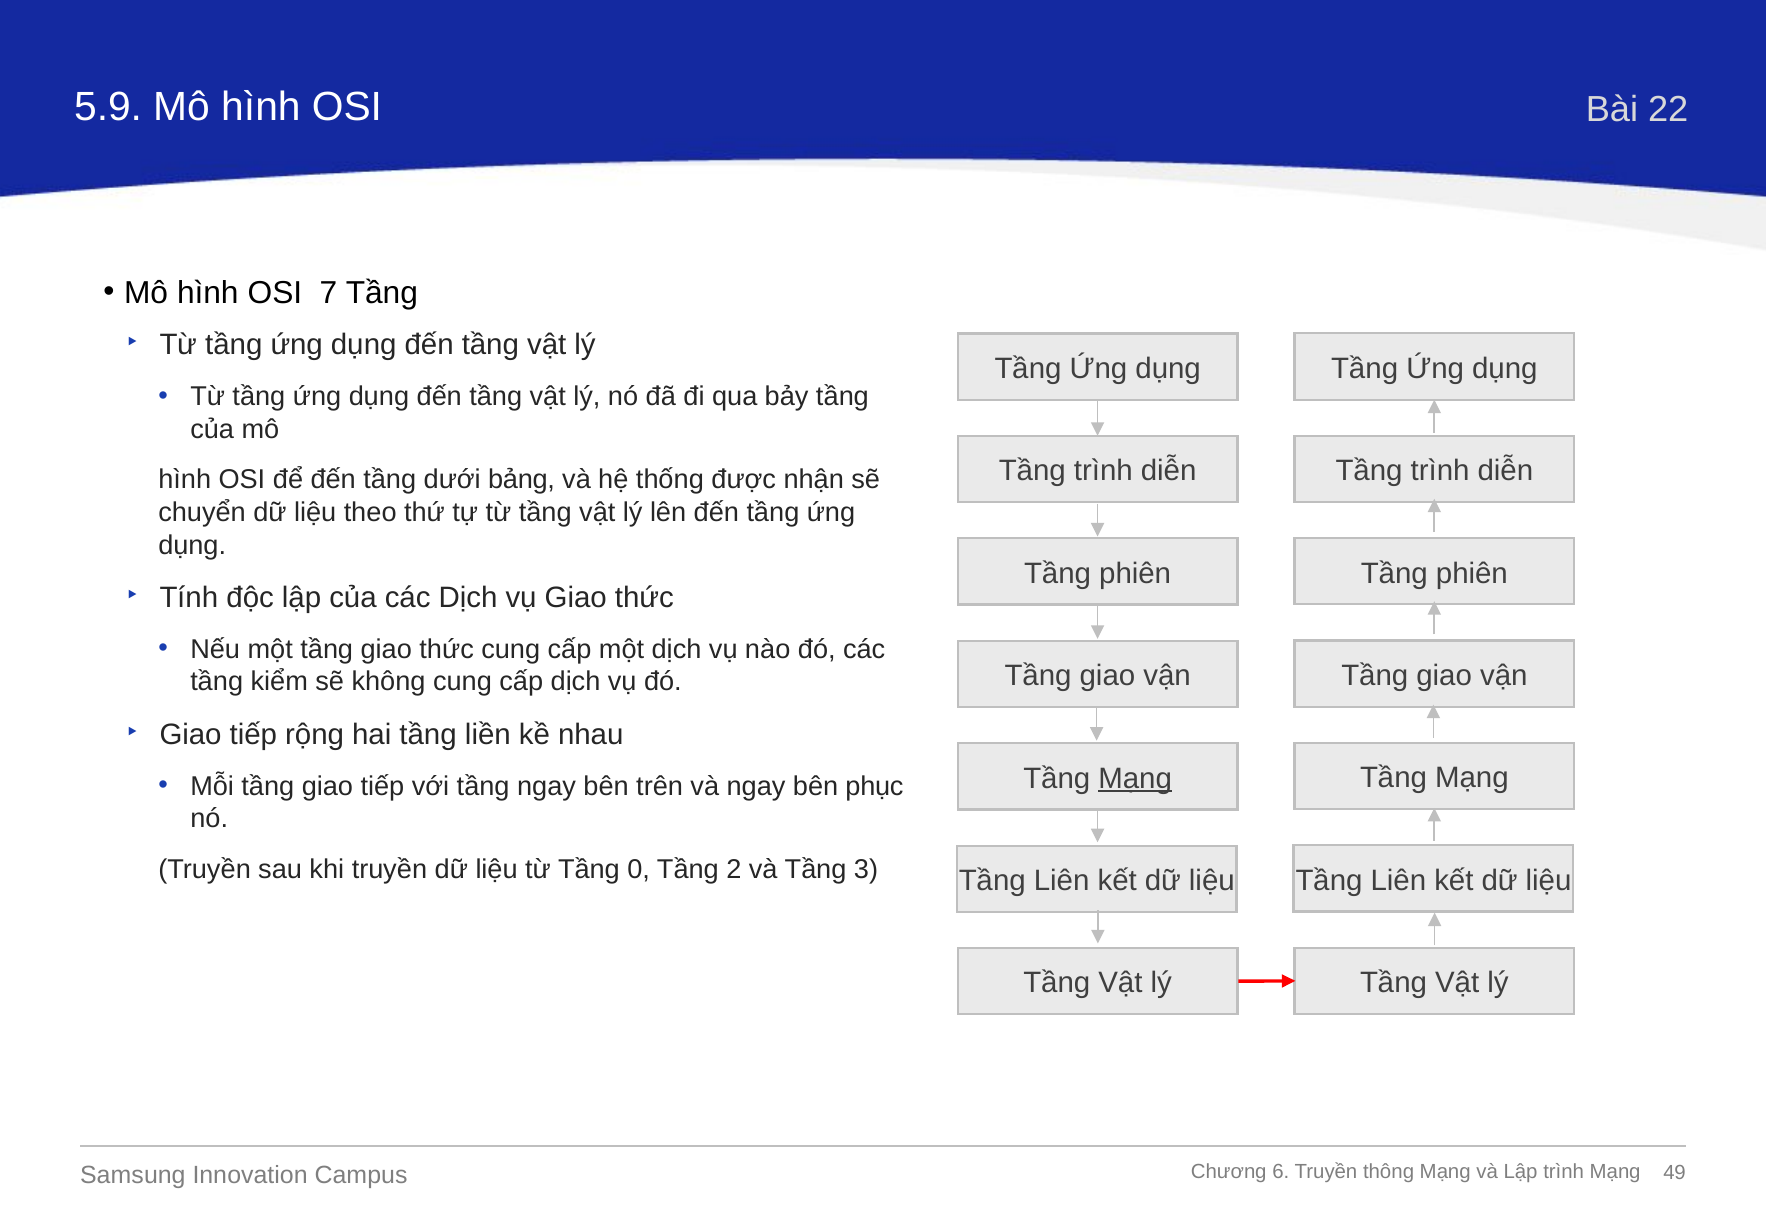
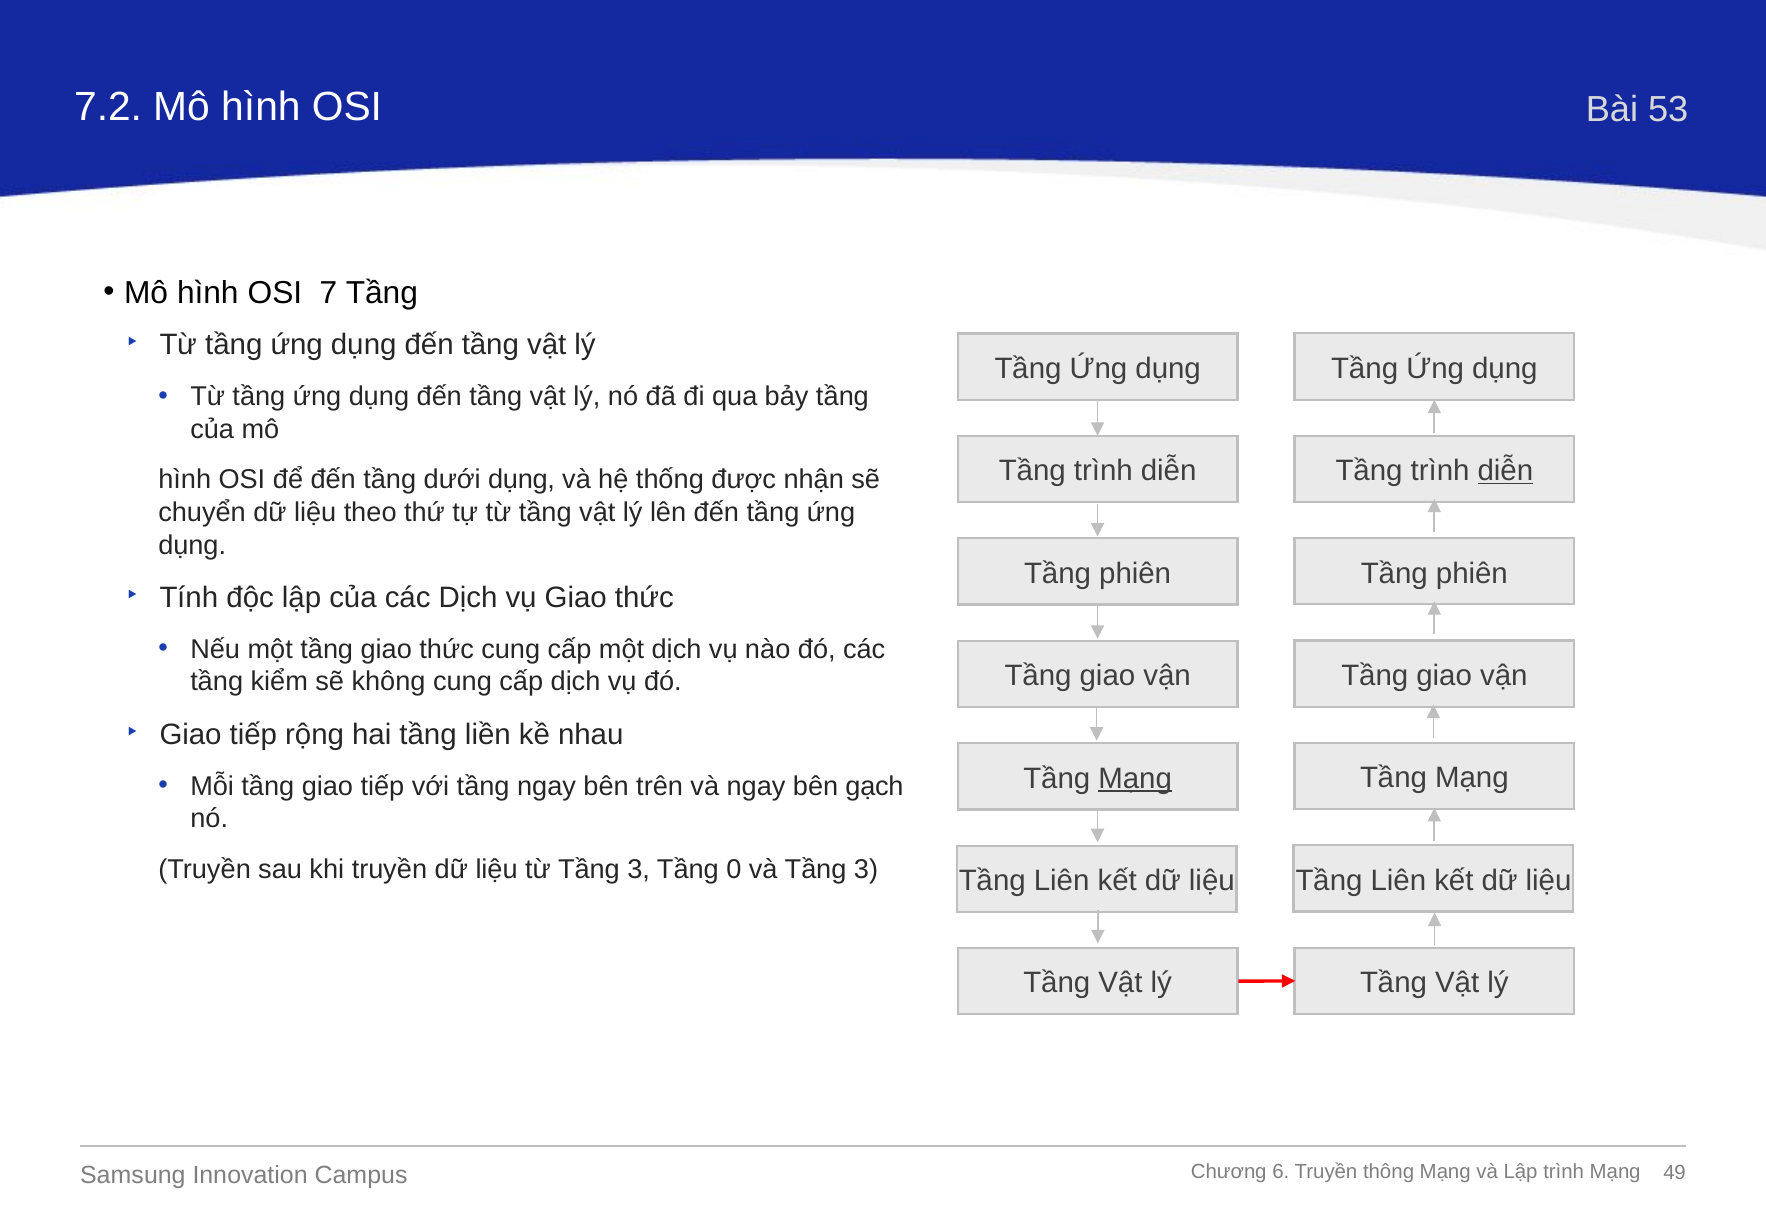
5.9: 5.9 -> 7.2
22: 22 -> 53
diễn at (1505, 471) underline: none -> present
dưới bảng: bảng -> dụng
phục: phục -> gạch
từ Tầng 0: 0 -> 3
2: 2 -> 0
